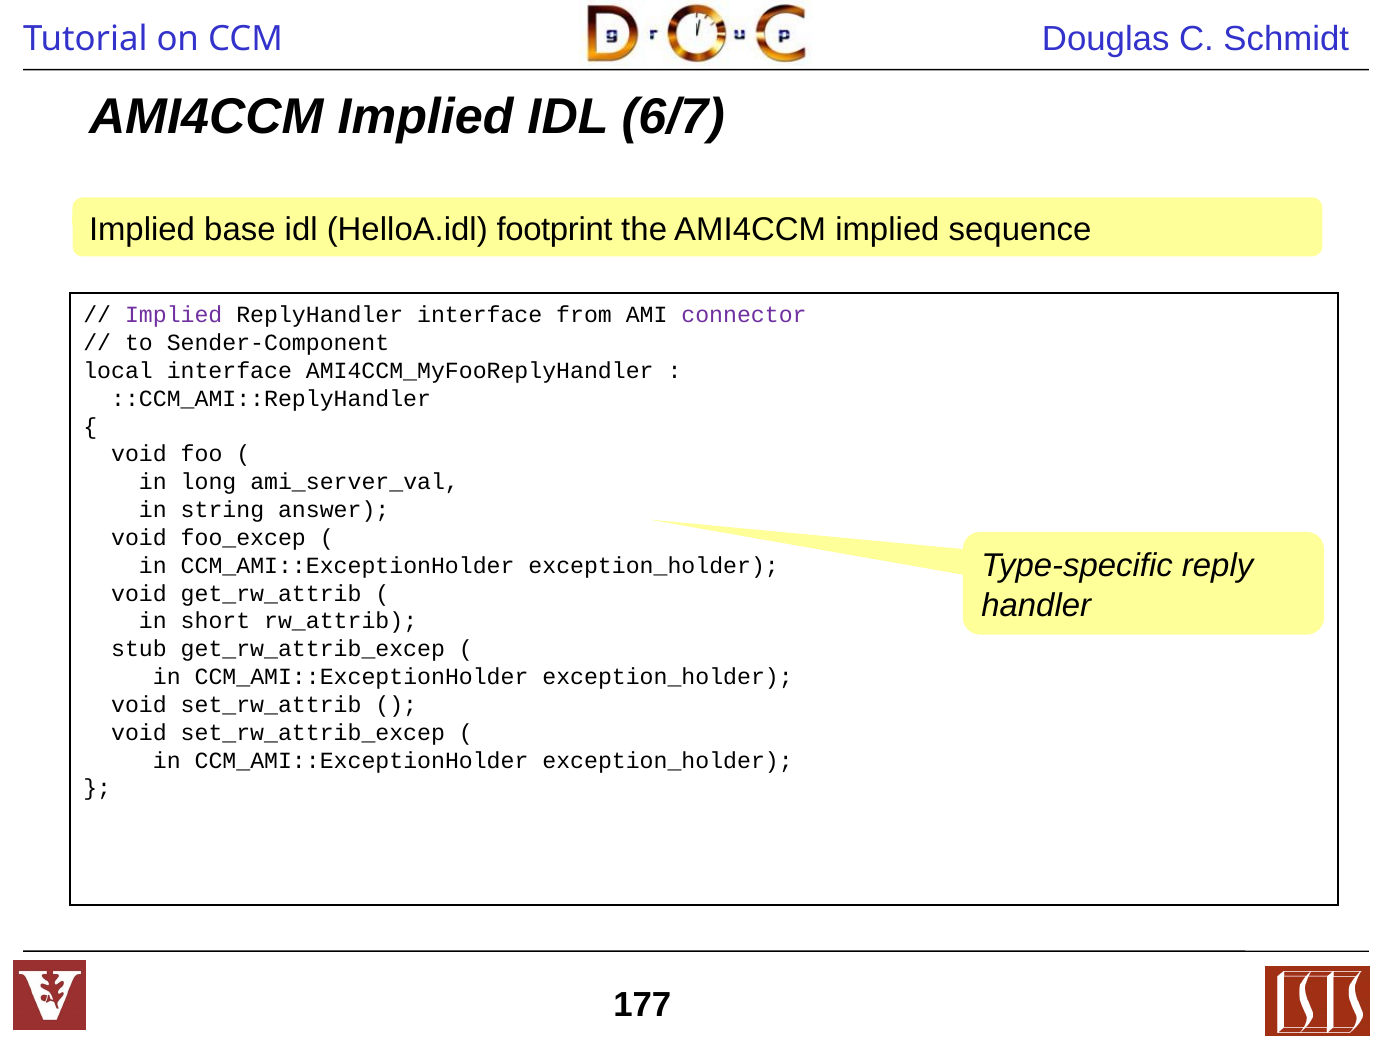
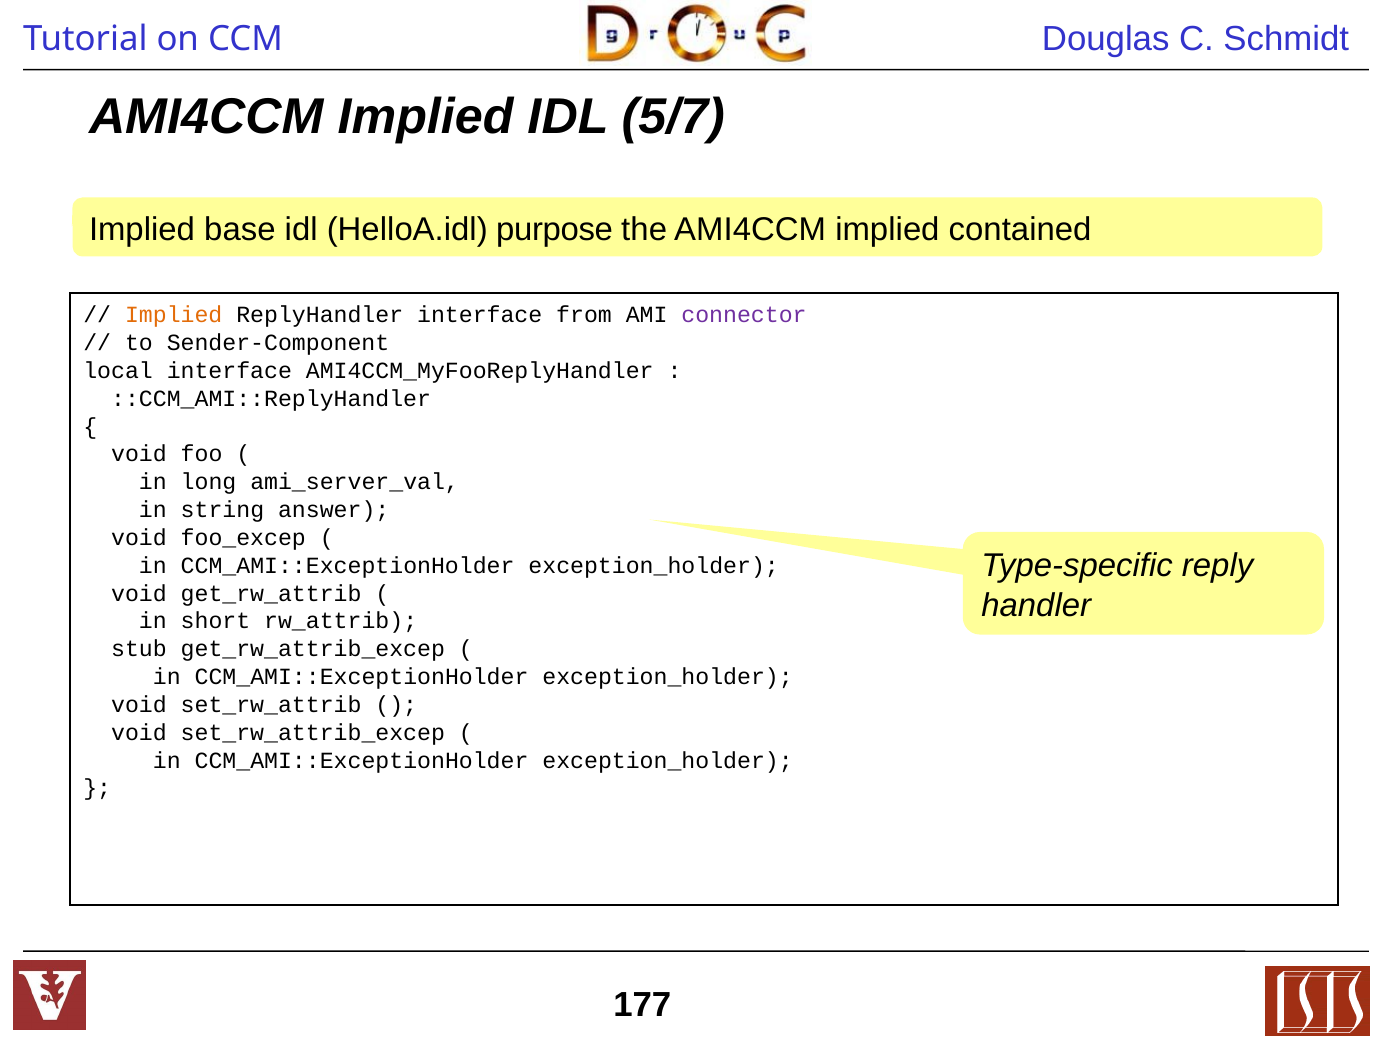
6/7: 6/7 -> 5/7
footprint: footprint -> purpose
sequence: sequence -> contained
Implied at (174, 315) colour: purple -> orange
